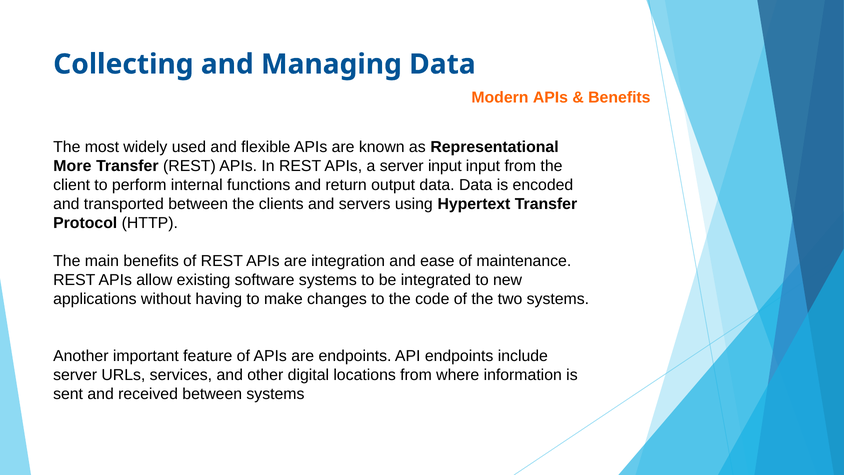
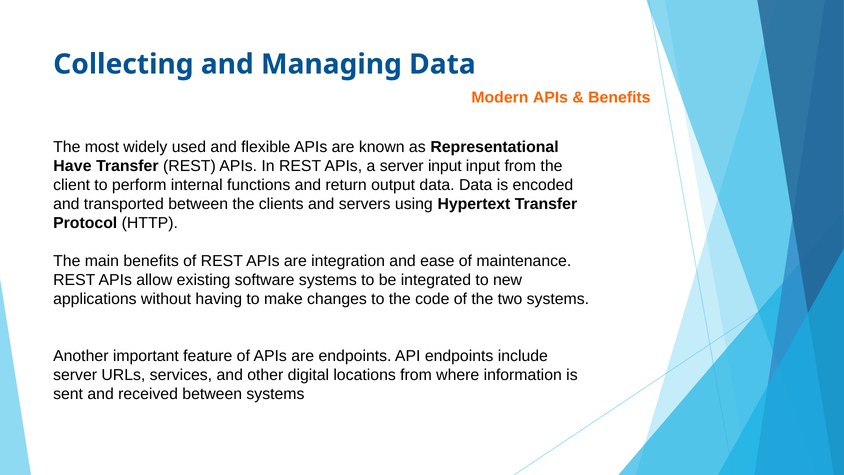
More: More -> Have
